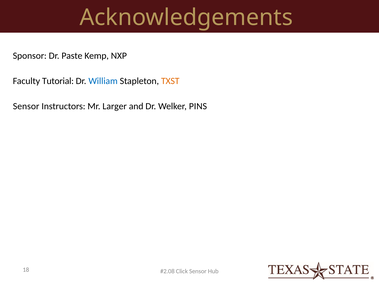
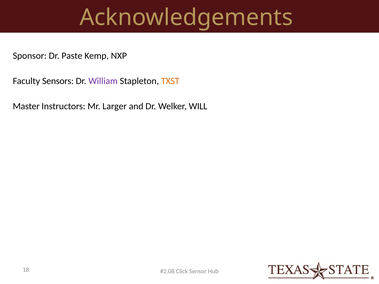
Tutorial: Tutorial -> Sensors
William colour: blue -> purple
Sensor at (26, 106): Sensor -> Master
PINS: PINS -> WILL
